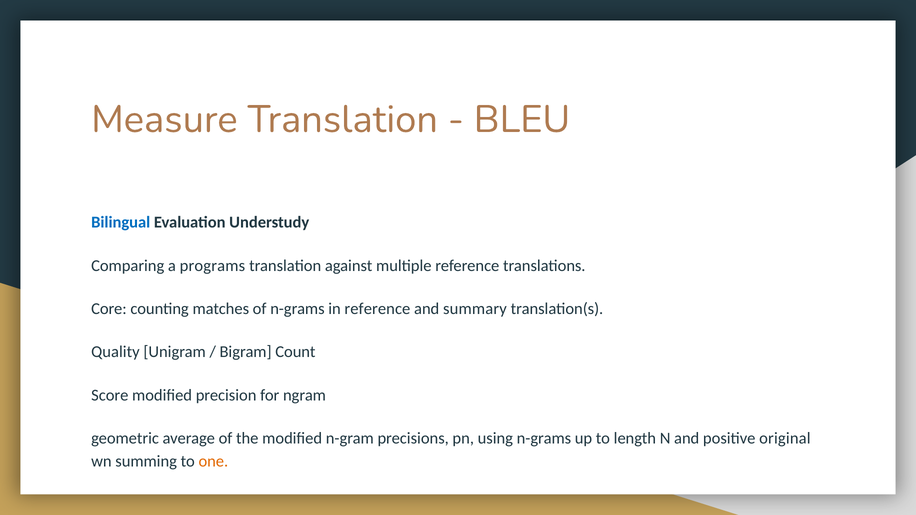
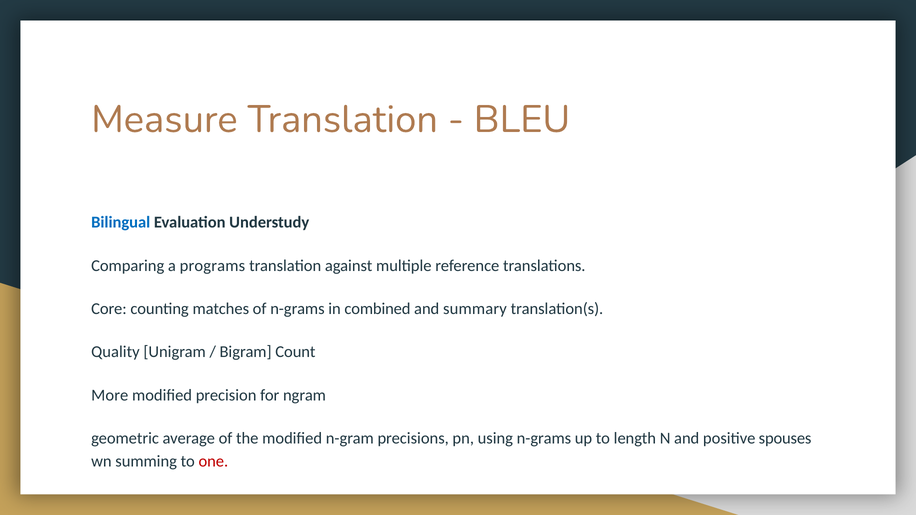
in reference: reference -> combined
Score: Score -> More
original: original -> spouses
one colour: orange -> red
